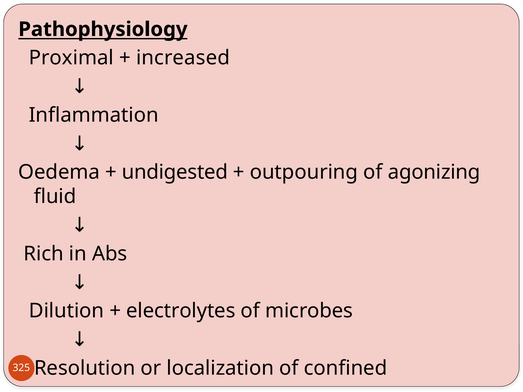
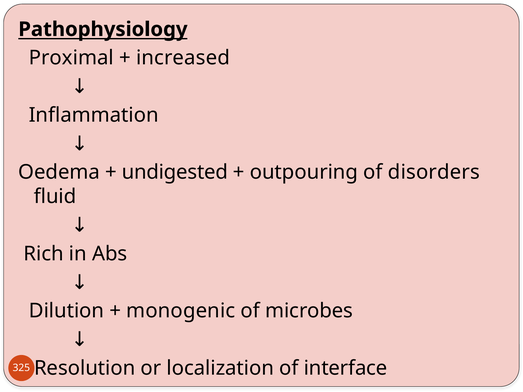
agonizing: agonizing -> disorders
electrolytes: electrolytes -> monogenic
confined: confined -> interface
